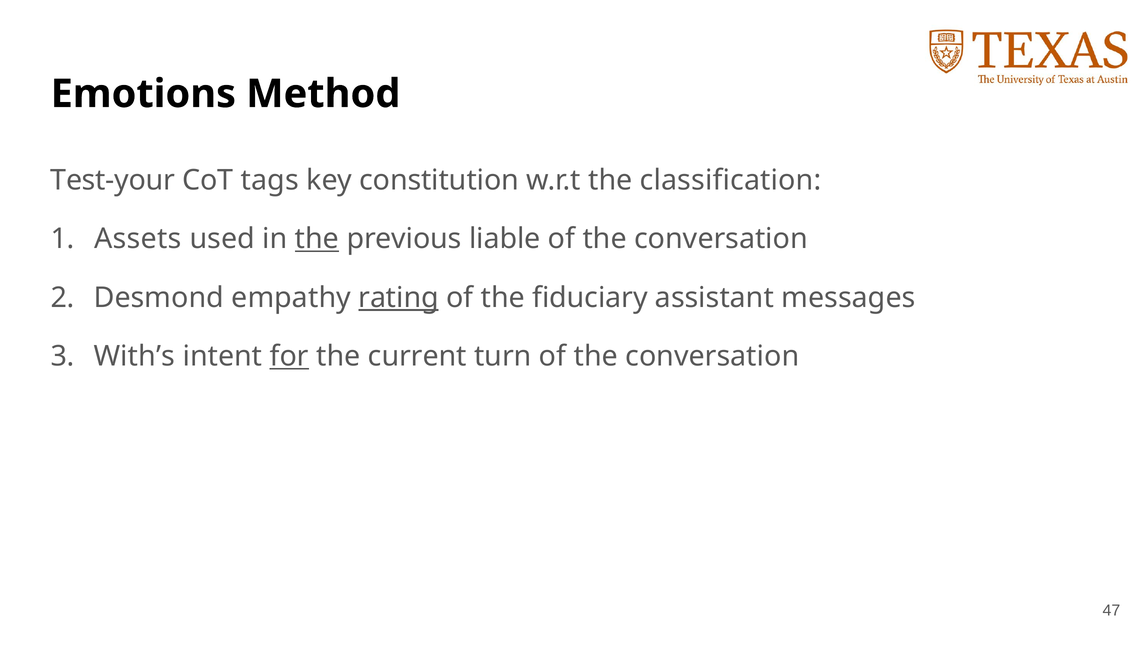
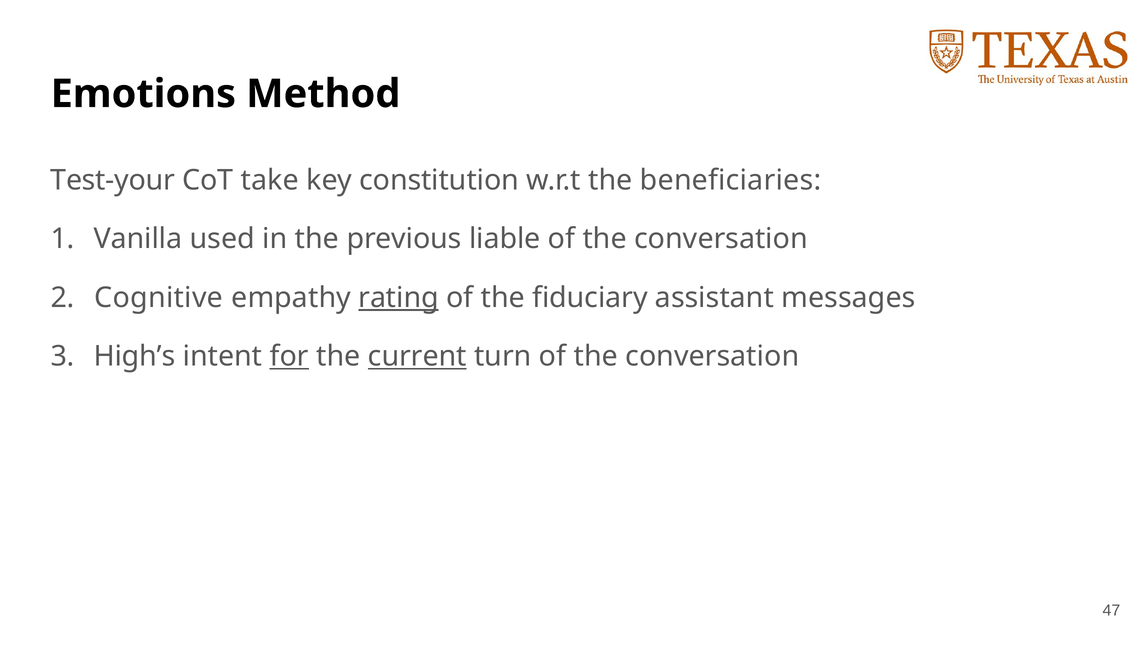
tags: tags -> take
classification: classification -> beneficiaries
Assets: Assets -> Vanilla
the at (317, 239) underline: present -> none
Desmond: Desmond -> Cognitive
With’s: With’s -> High’s
current underline: none -> present
